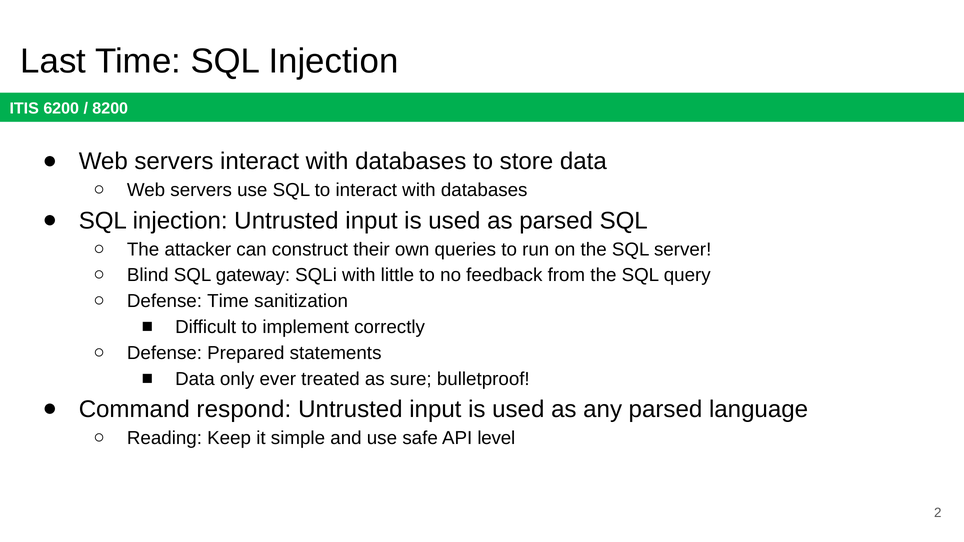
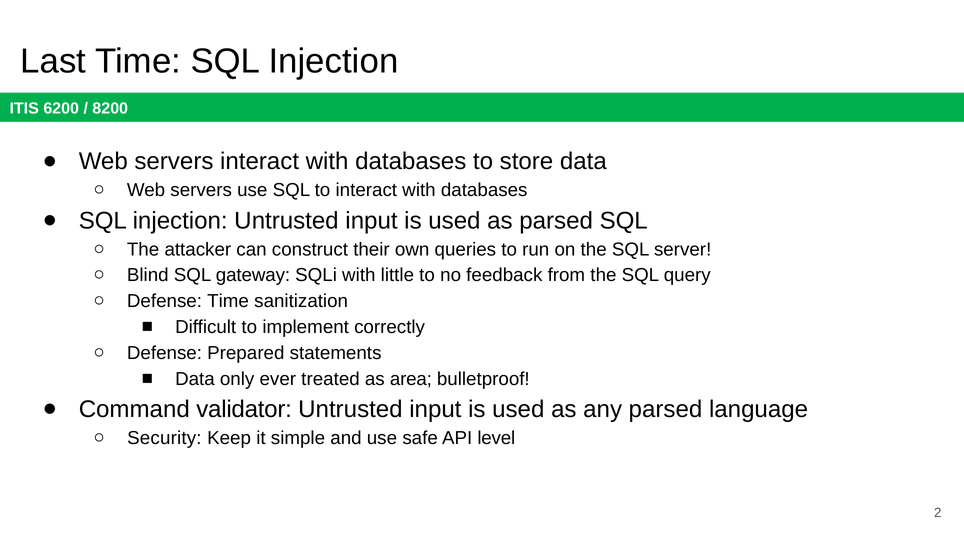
sure: sure -> area
respond: respond -> validator
Reading: Reading -> Security
